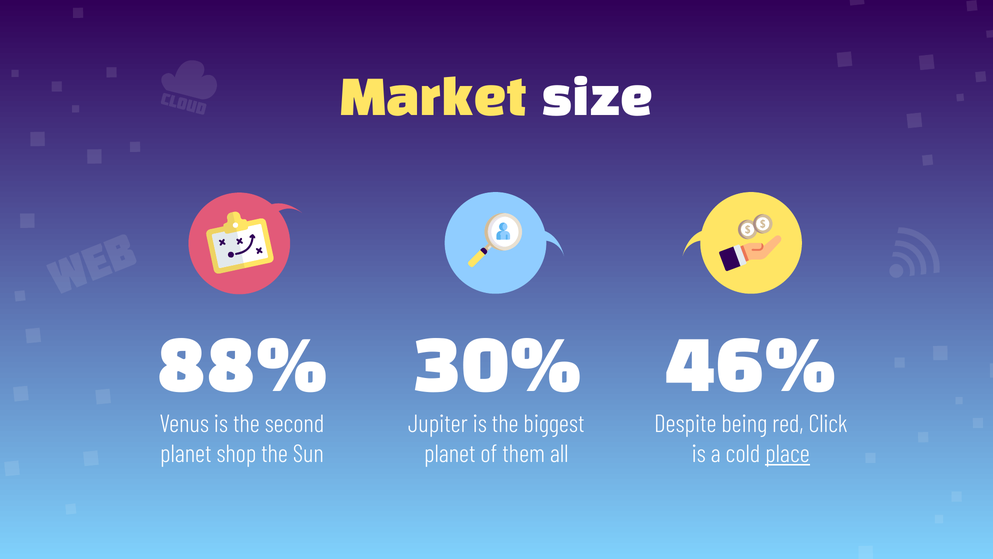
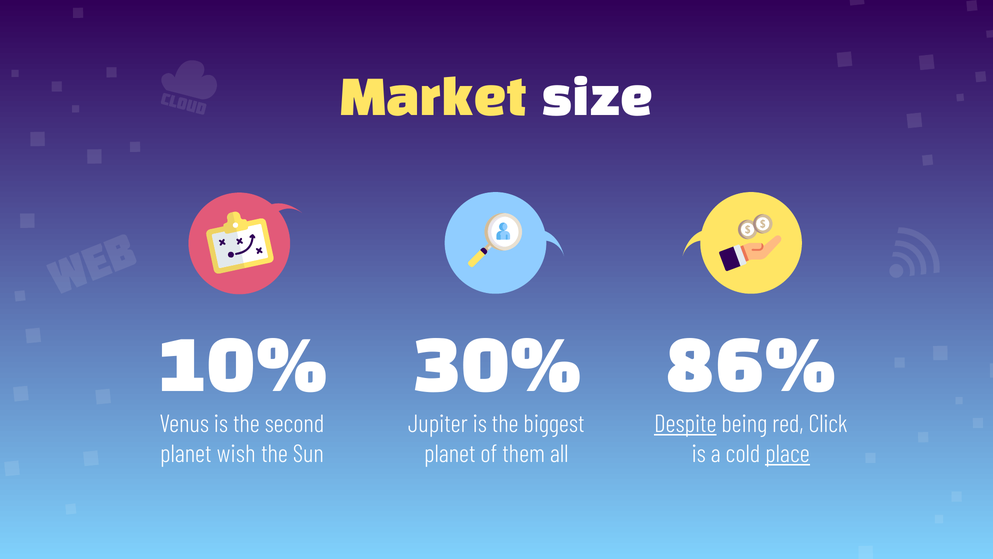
88%: 88% -> 10%
46%: 46% -> 86%
Despite underline: none -> present
shop: shop -> wish
